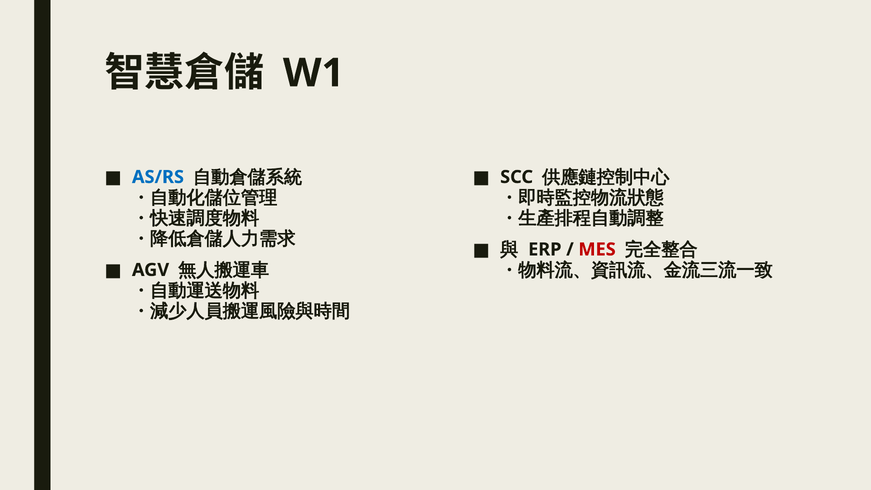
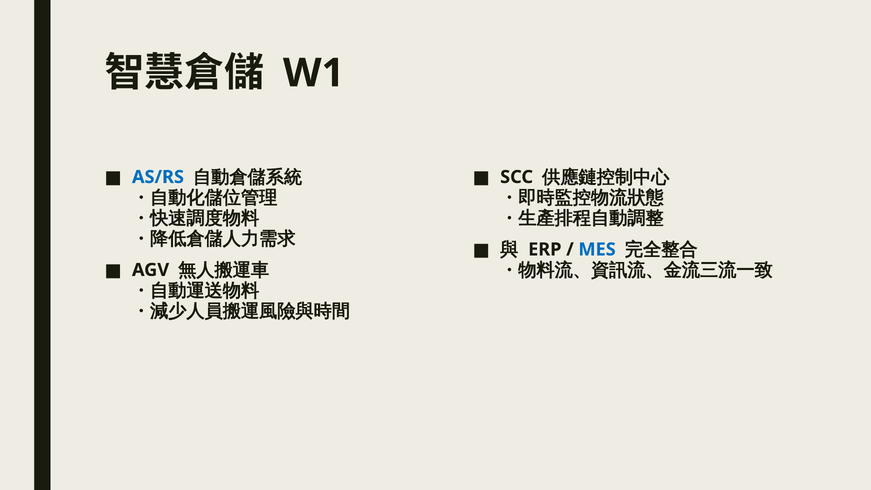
MES colour: red -> blue
